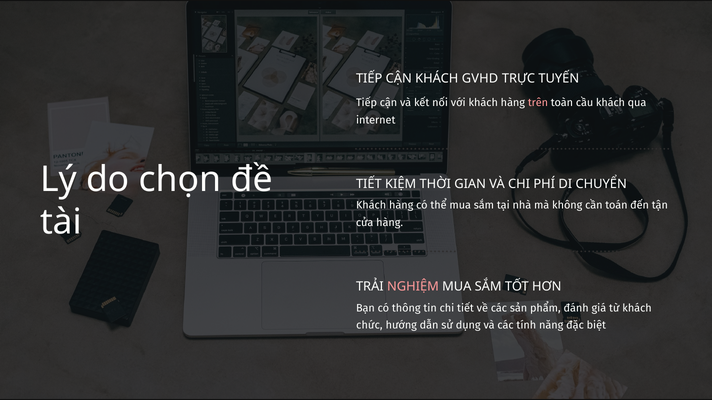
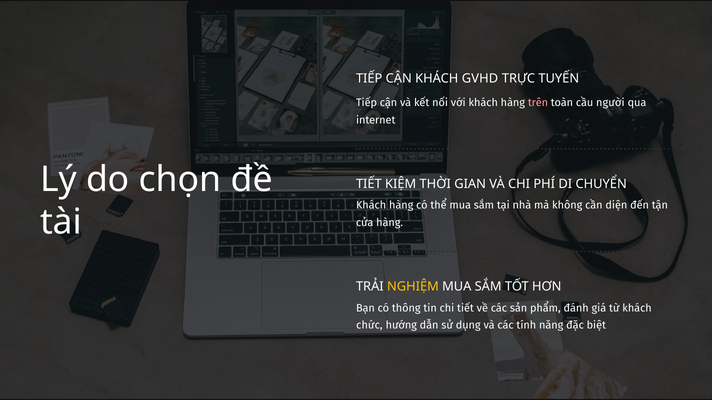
cầu khách: khách -> người
toán: toán -> diện
NGHIỆM colour: pink -> yellow
